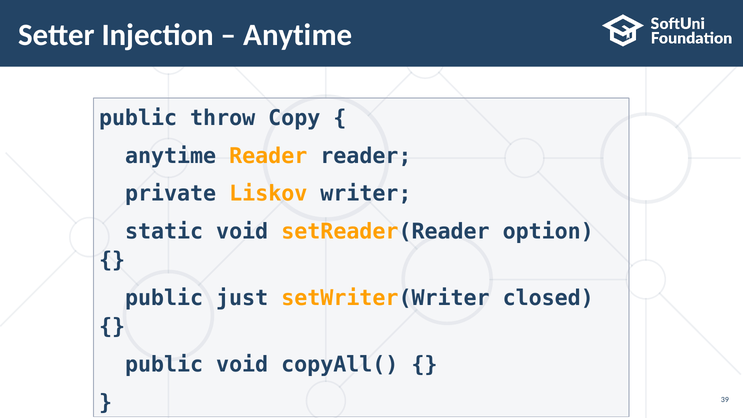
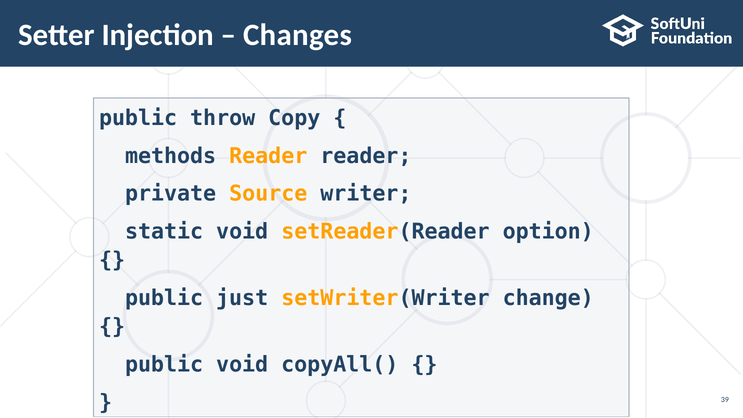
Anytime at (298, 35): Anytime -> Changes
anytime at (171, 156): anytime -> methods
Liskov: Liskov -> Source
closed: closed -> change
